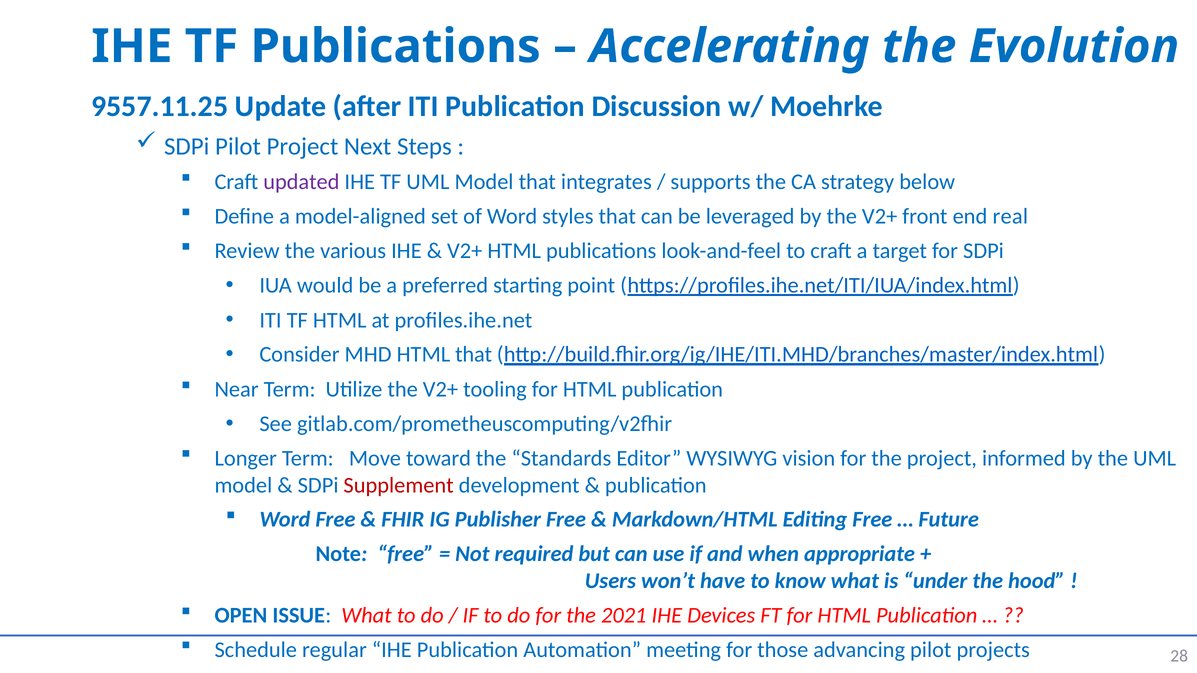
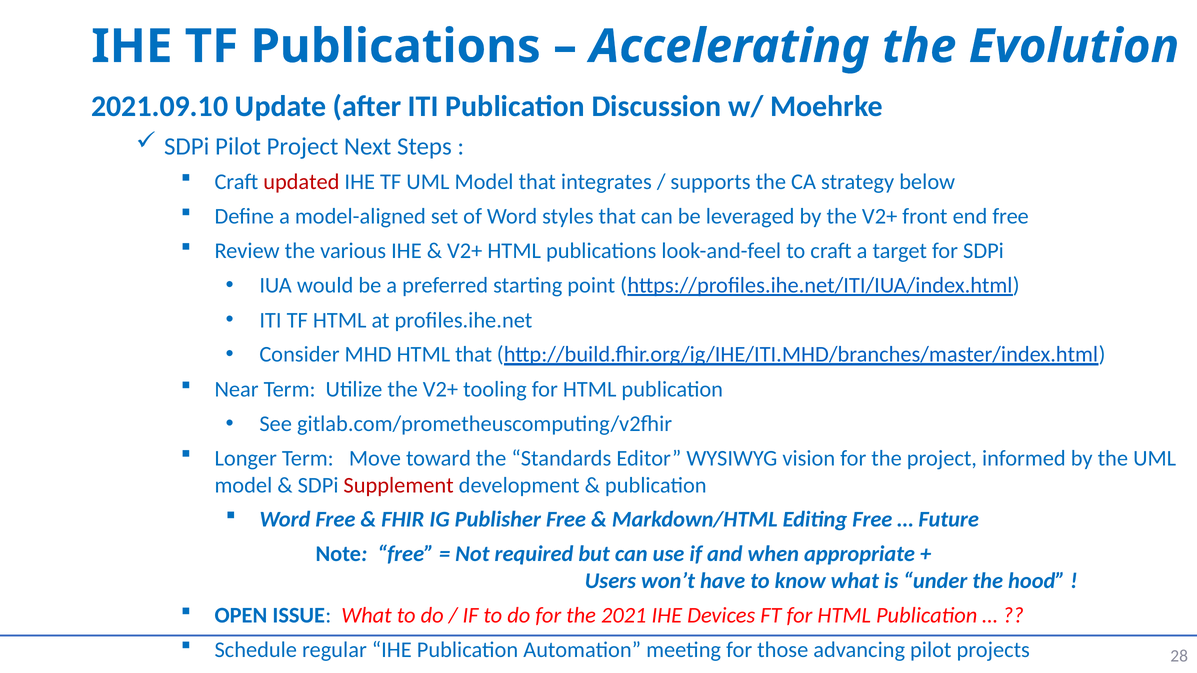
9557.11.25: 9557.11.25 -> 2021.09.10
updated colour: purple -> red
end real: real -> free
